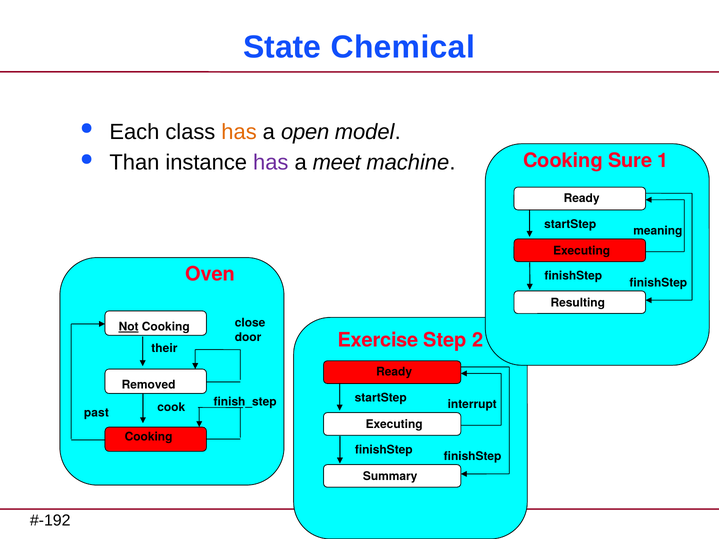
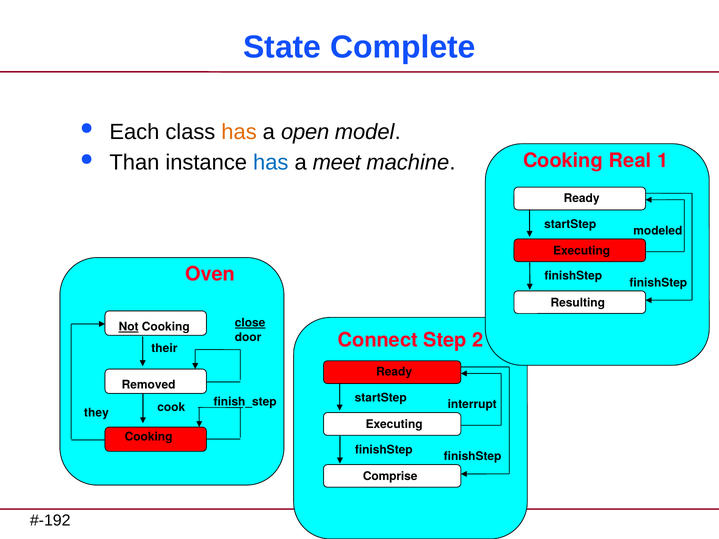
Chemical: Chemical -> Complete
Sure: Sure -> Real
has at (271, 163) colour: purple -> blue
meaning: meaning -> modeled
close underline: none -> present
Exercise: Exercise -> Connect
past: past -> they
Summary: Summary -> Comprise
